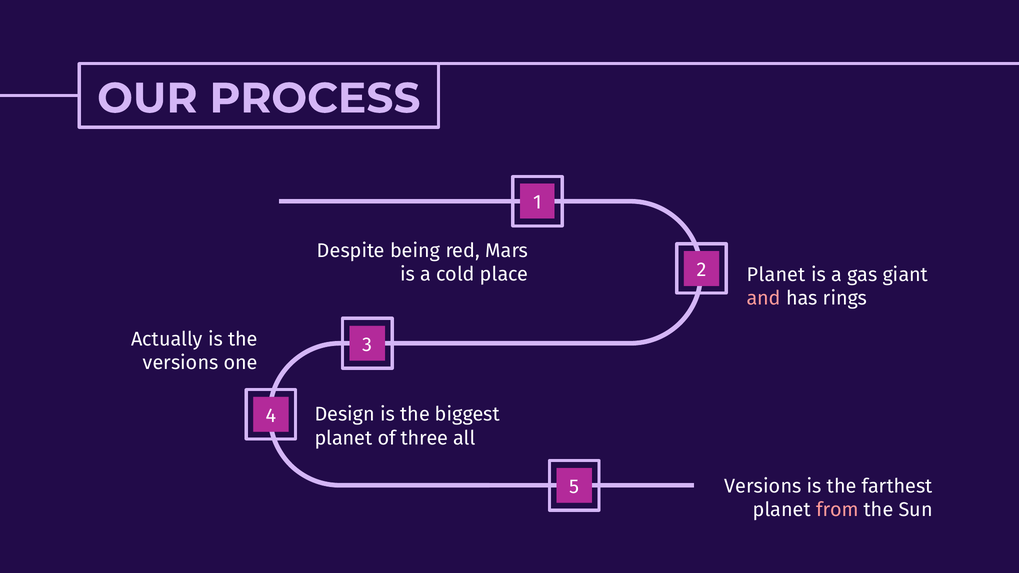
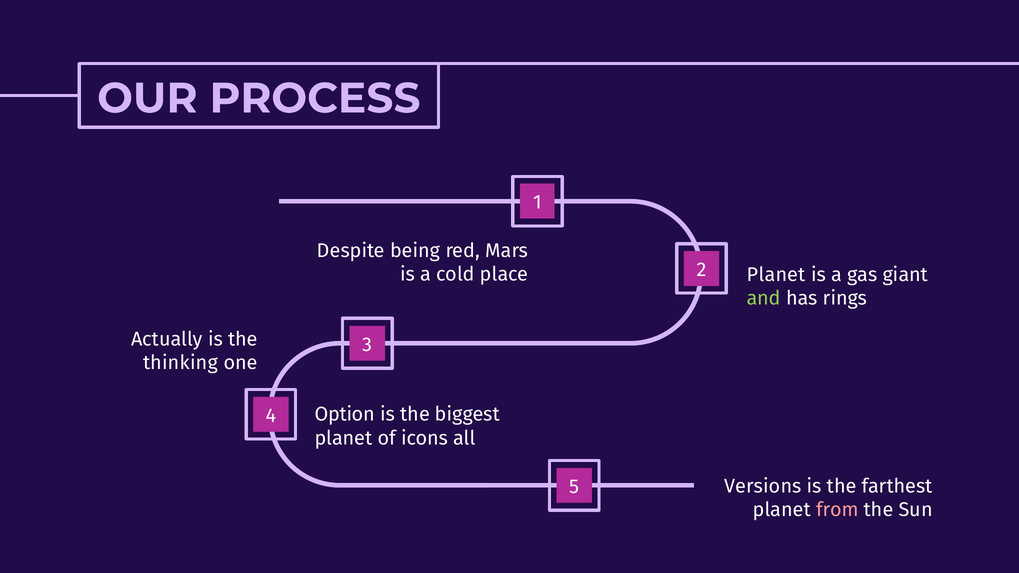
and colour: pink -> light green
versions at (181, 363): versions -> thinking
Design: Design -> Option
three: three -> icons
